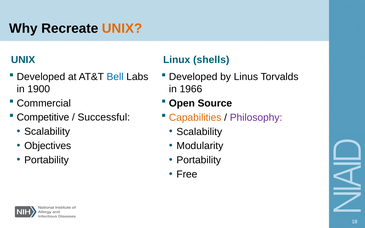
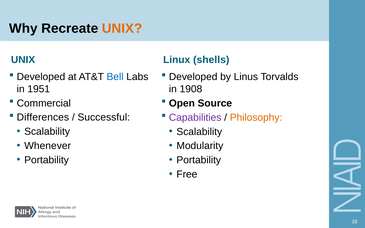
1900: 1900 -> 1951
1966: 1966 -> 1908
Competitive: Competitive -> Differences
Capabilities colour: orange -> purple
Philosophy colour: purple -> orange
Objectives: Objectives -> Whenever
